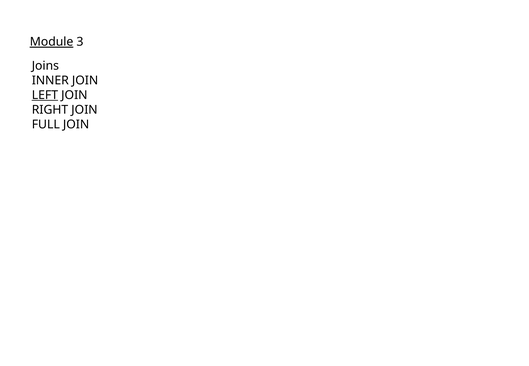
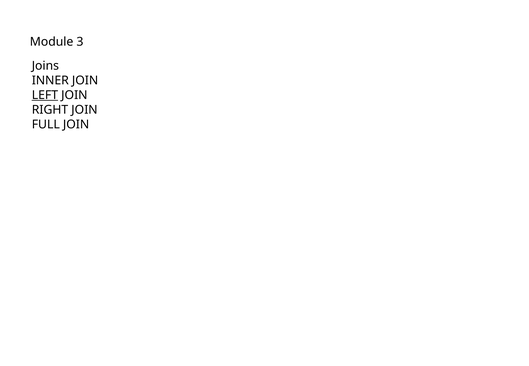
Module underline: present -> none
